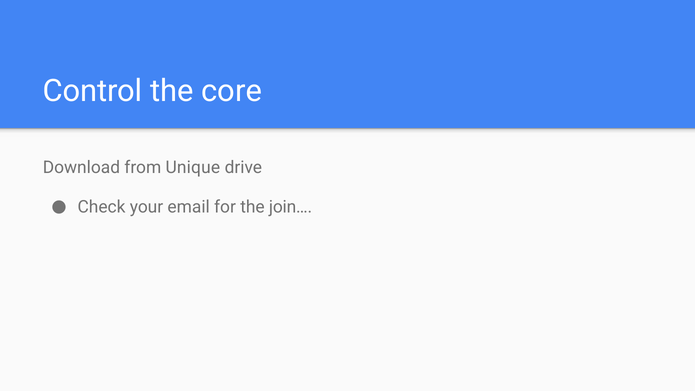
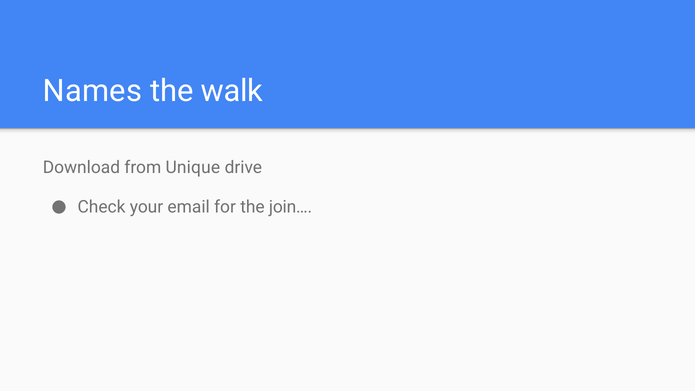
Control: Control -> Names
core: core -> walk
